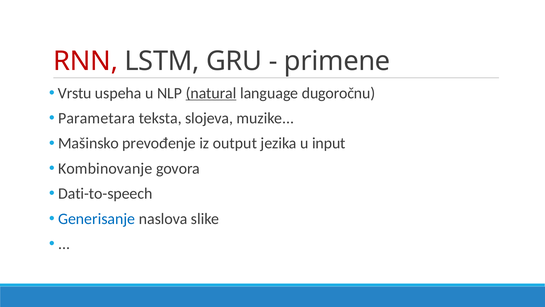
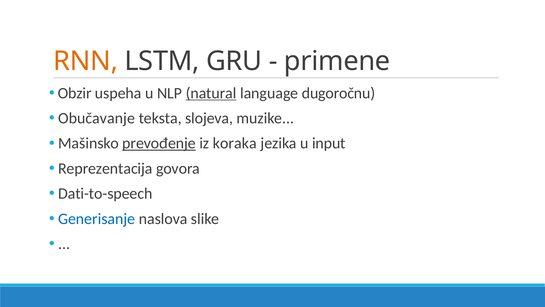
RNN colour: red -> orange
Vrstu: Vrstu -> Obzir
Parametara: Parametara -> Obučavanje
prevođenje underline: none -> present
output: output -> koraka
Kombinovanje: Kombinovanje -> Reprezentacija
